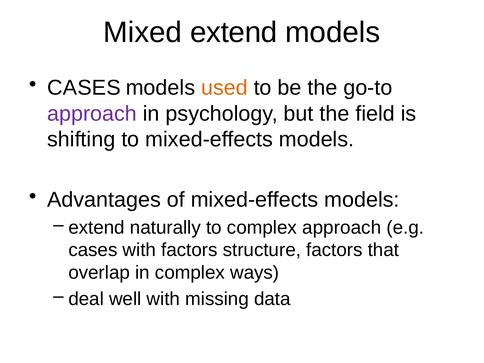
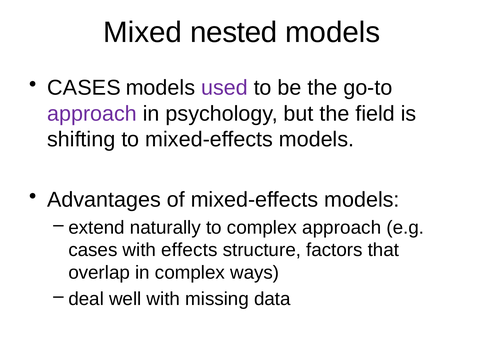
Mixed extend: extend -> nested
used colour: orange -> purple
with factors: factors -> effects
